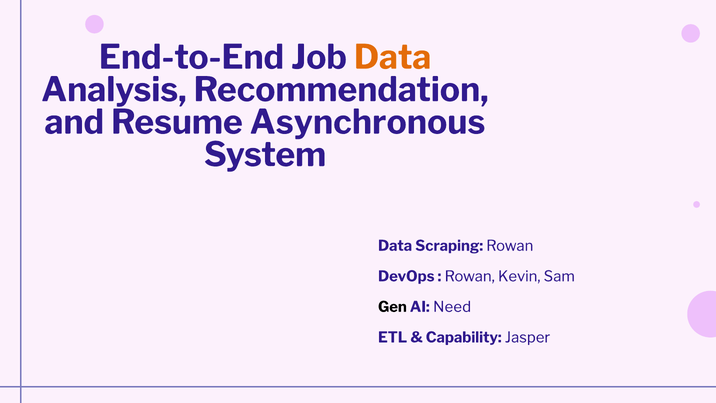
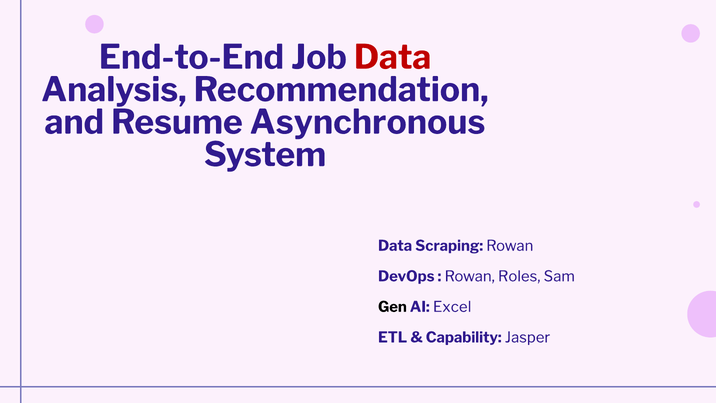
Data at (393, 58) colour: orange -> red
Kevin: Kevin -> Roles
Need: Need -> Excel
